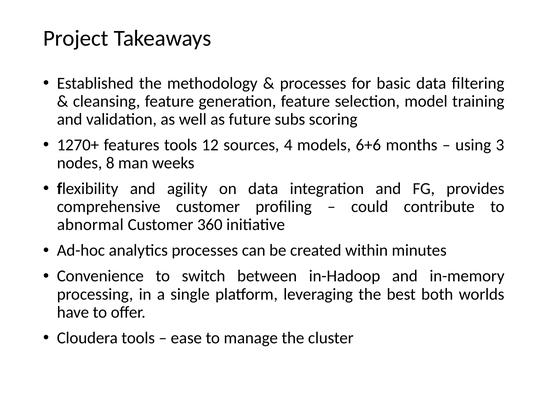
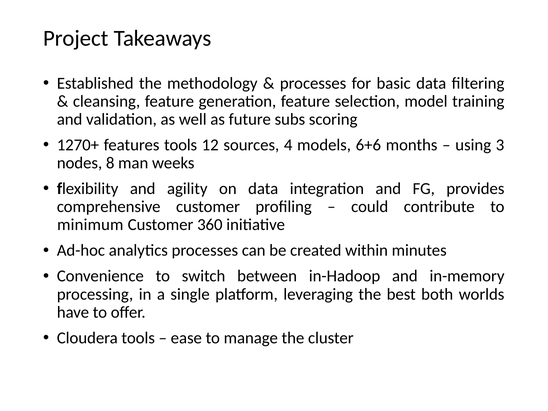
abnormal: abnormal -> minimum
